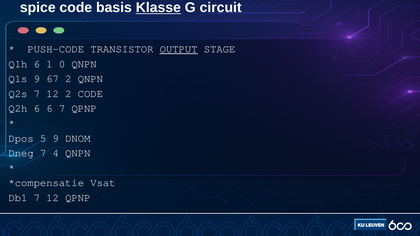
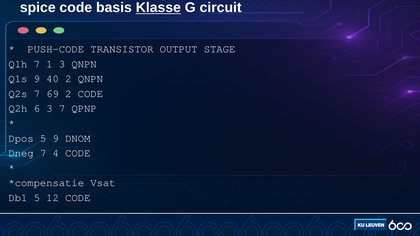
OUTPUT underline: present -> none
Q1h 6: 6 -> 7
1 0: 0 -> 3
67: 67 -> 40
Q2s 7 12: 12 -> 69
6 6: 6 -> 3
4 QNPN: QNPN -> CODE
Db1 7: 7 -> 5
12 QPNP: QPNP -> CODE
